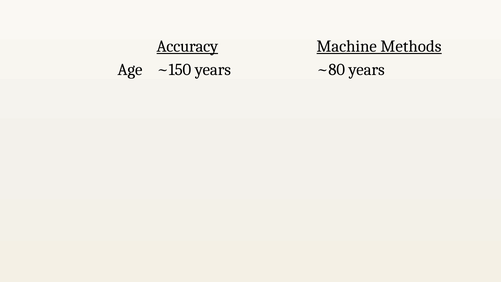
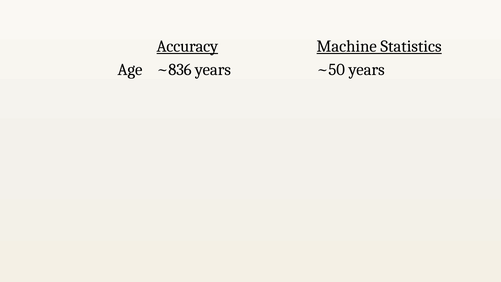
Methods: Methods -> Statistics
~150: ~150 -> ~836
~80: ~80 -> ~50
